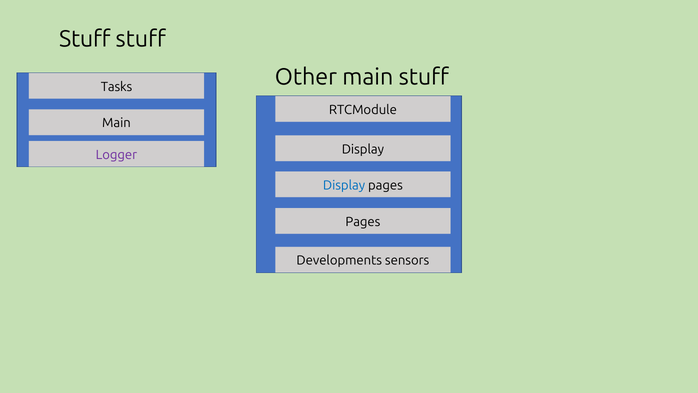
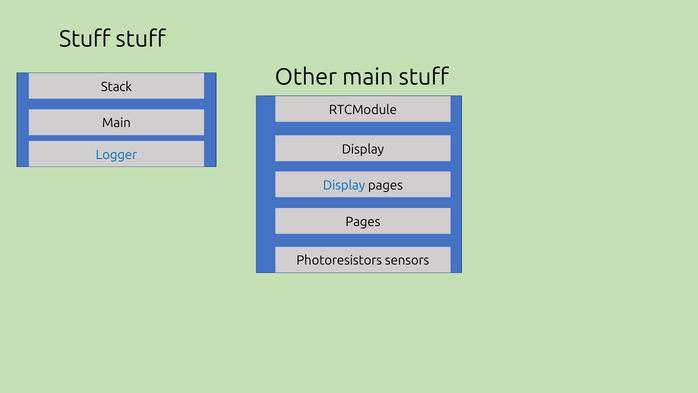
Tasks: Tasks -> Stack
Logger colour: purple -> blue
Developments: Developments -> Photoresistors
